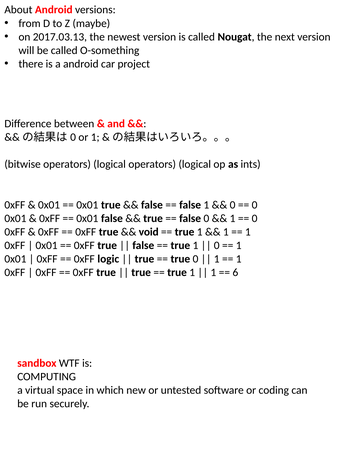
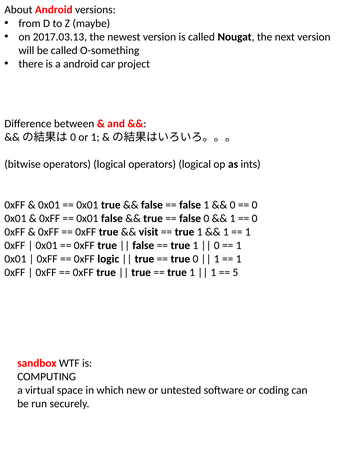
void: void -> visit
6: 6 -> 5
